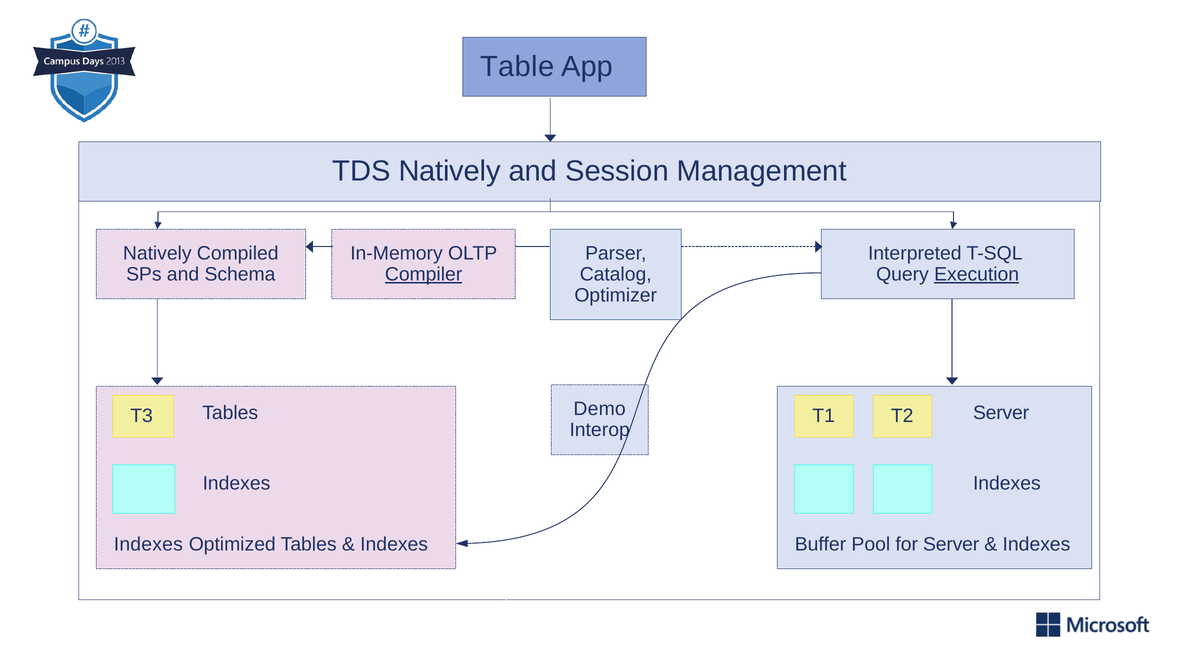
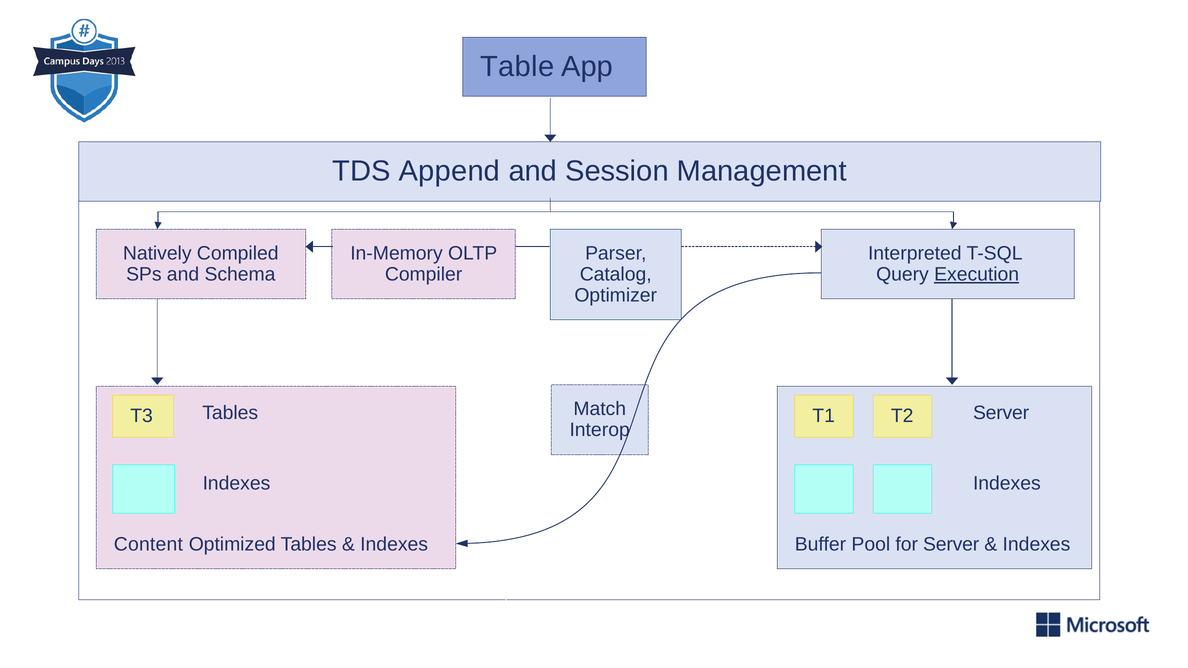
TDS Natively: Natively -> Append
Compiler underline: present -> none
Demo: Demo -> Match
Indexes at (148, 544): Indexes -> Content
